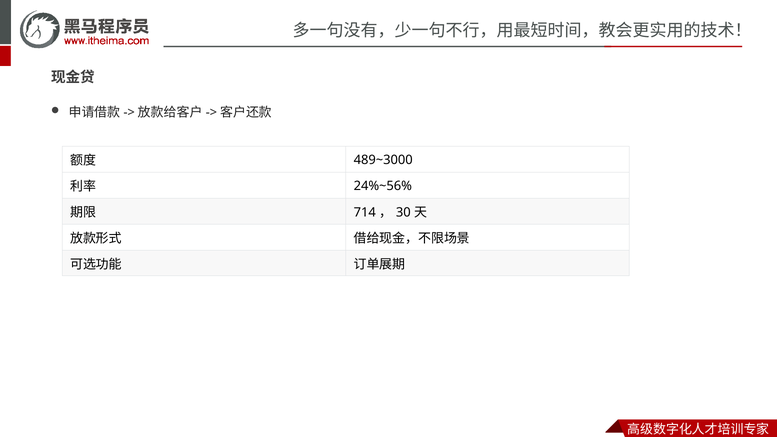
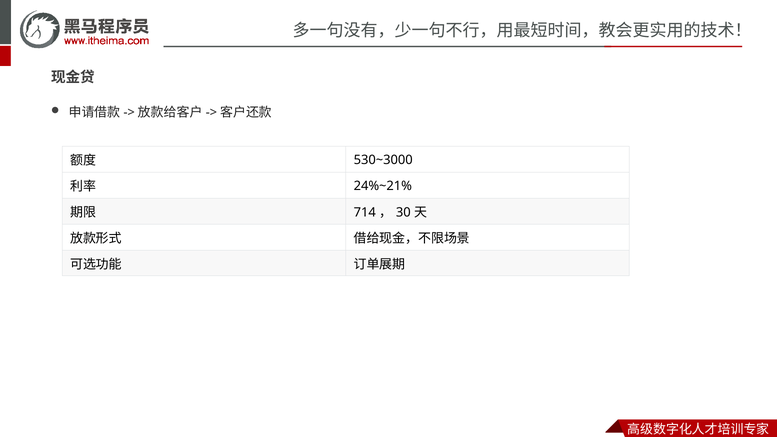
489~3000: 489~3000 -> 530~3000
24%~56%: 24%~56% -> 24%~21%
